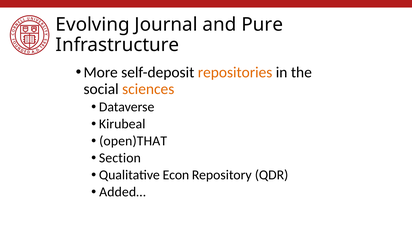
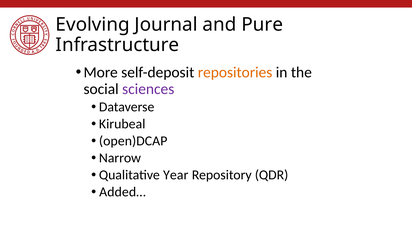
sciences colour: orange -> purple
open)THAT: open)THAT -> open)DCAP
Section: Section -> Narrow
Econ: Econ -> Year
